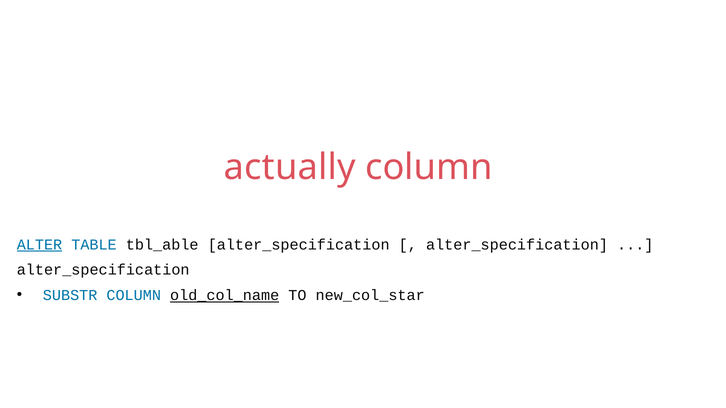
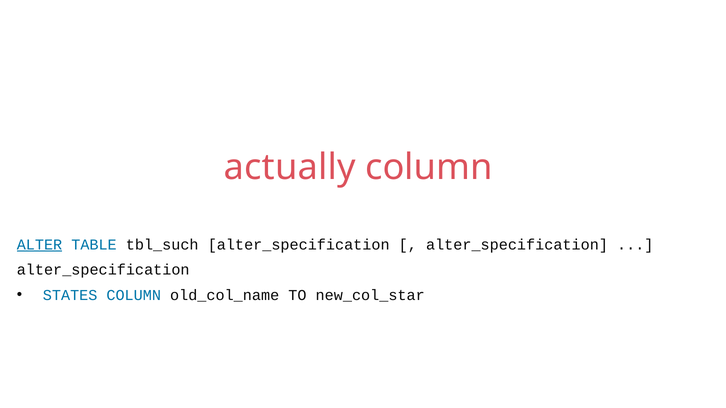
tbl_able: tbl_able -> tbl_such
SUBSTR: SUBSTR -> STATES
old_col_name underline: present -> none
